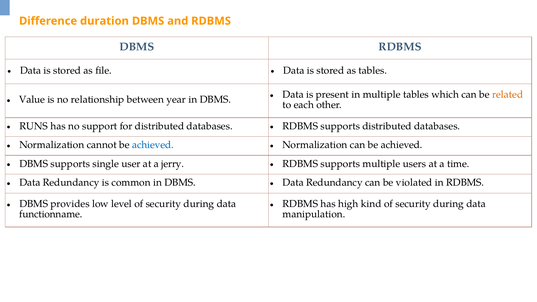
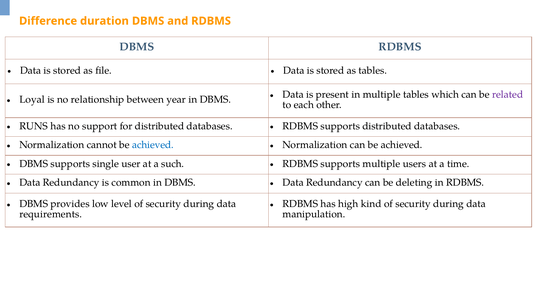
related colour: orange -> purple
Value: Value -> Loyal
jerry: jerry -> such
violated: violated -> deleting
functionname: functionname -> requirements
